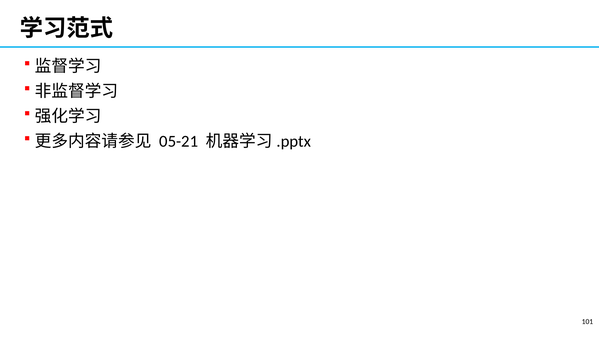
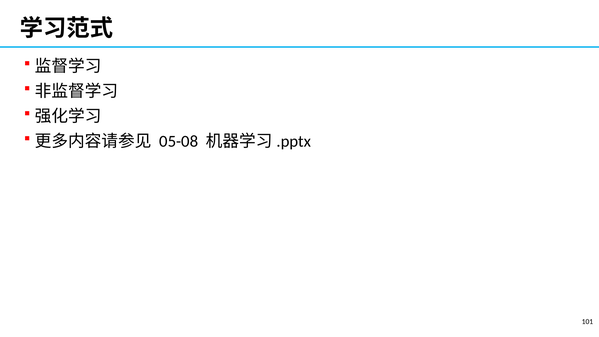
05-21: 05-21 -> 05-08
